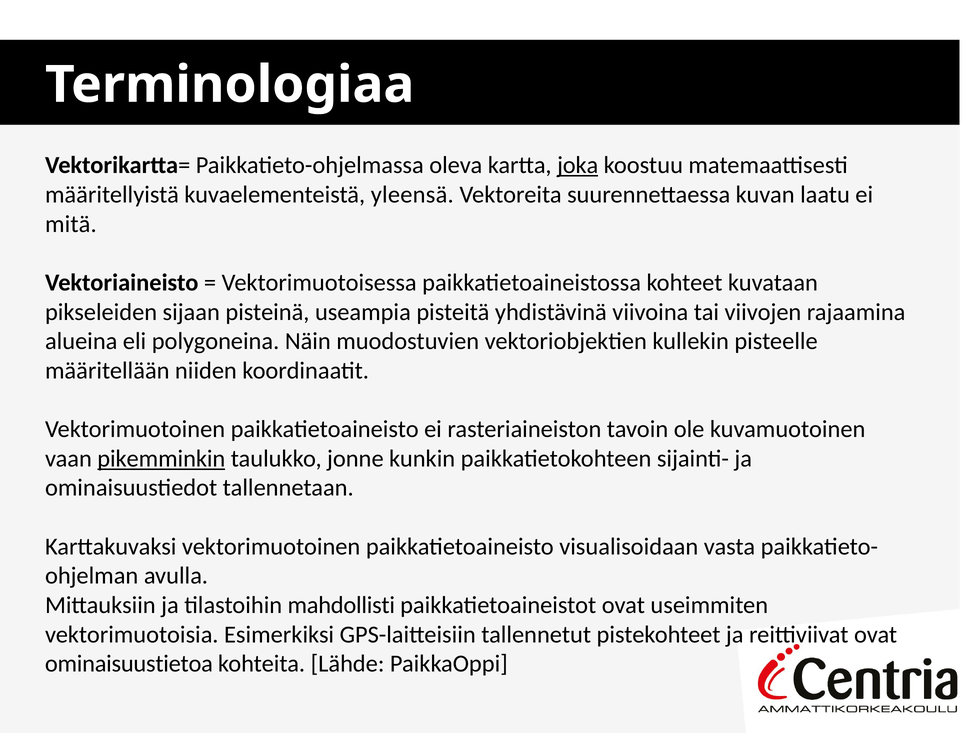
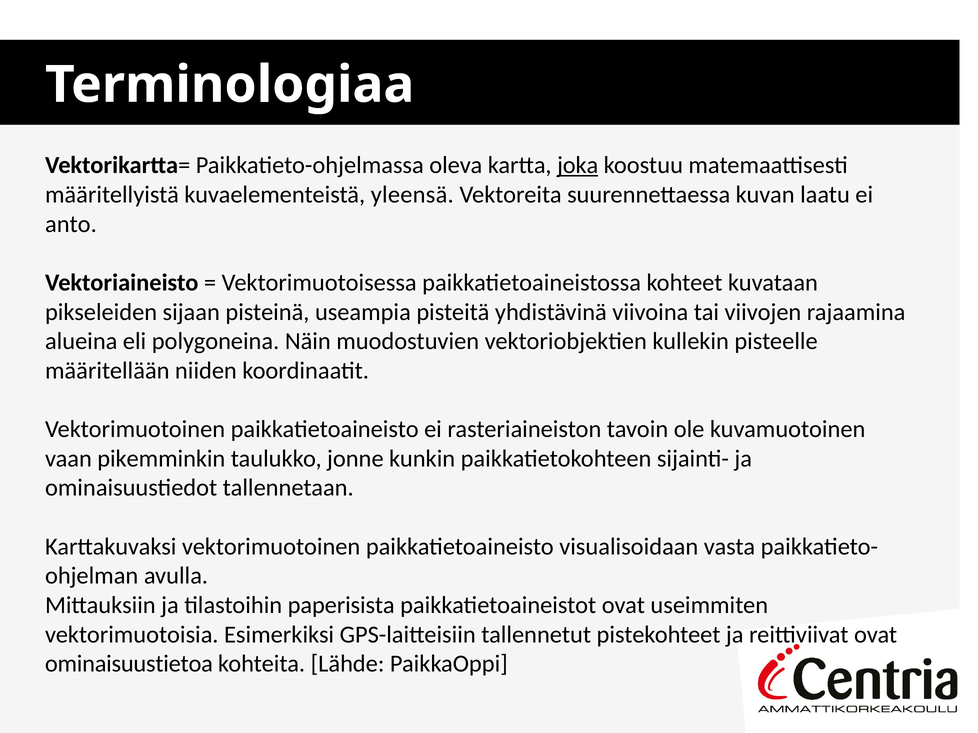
mitä: mitä -> anto
pikemminkin underline: present -> none
mahdollisti: mahdollisti -> paperisista
